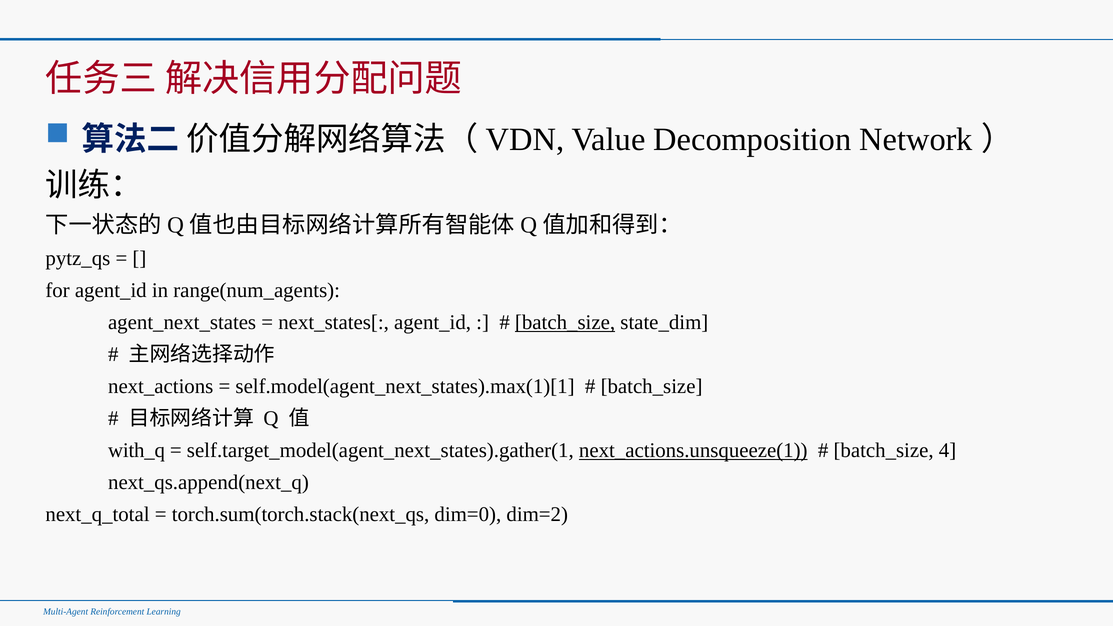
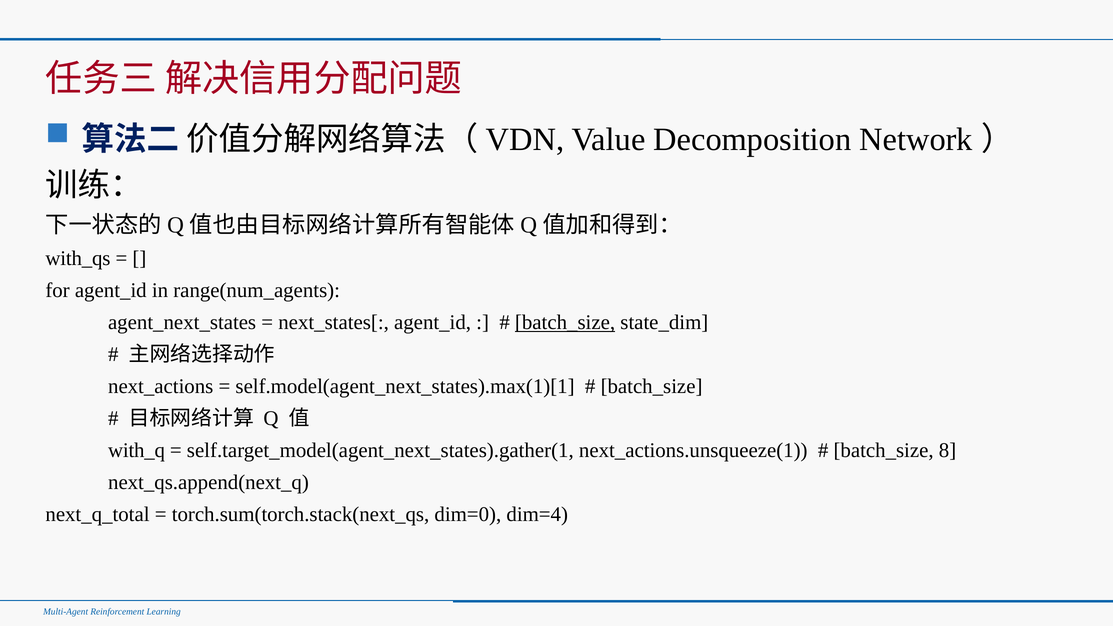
pytz_qs: pytz_qs -> with_qs
next_actions.unsqueeze(1 underline: present -> none
4: 4 -> 8
dim=2: dim=2 -> dim=4
